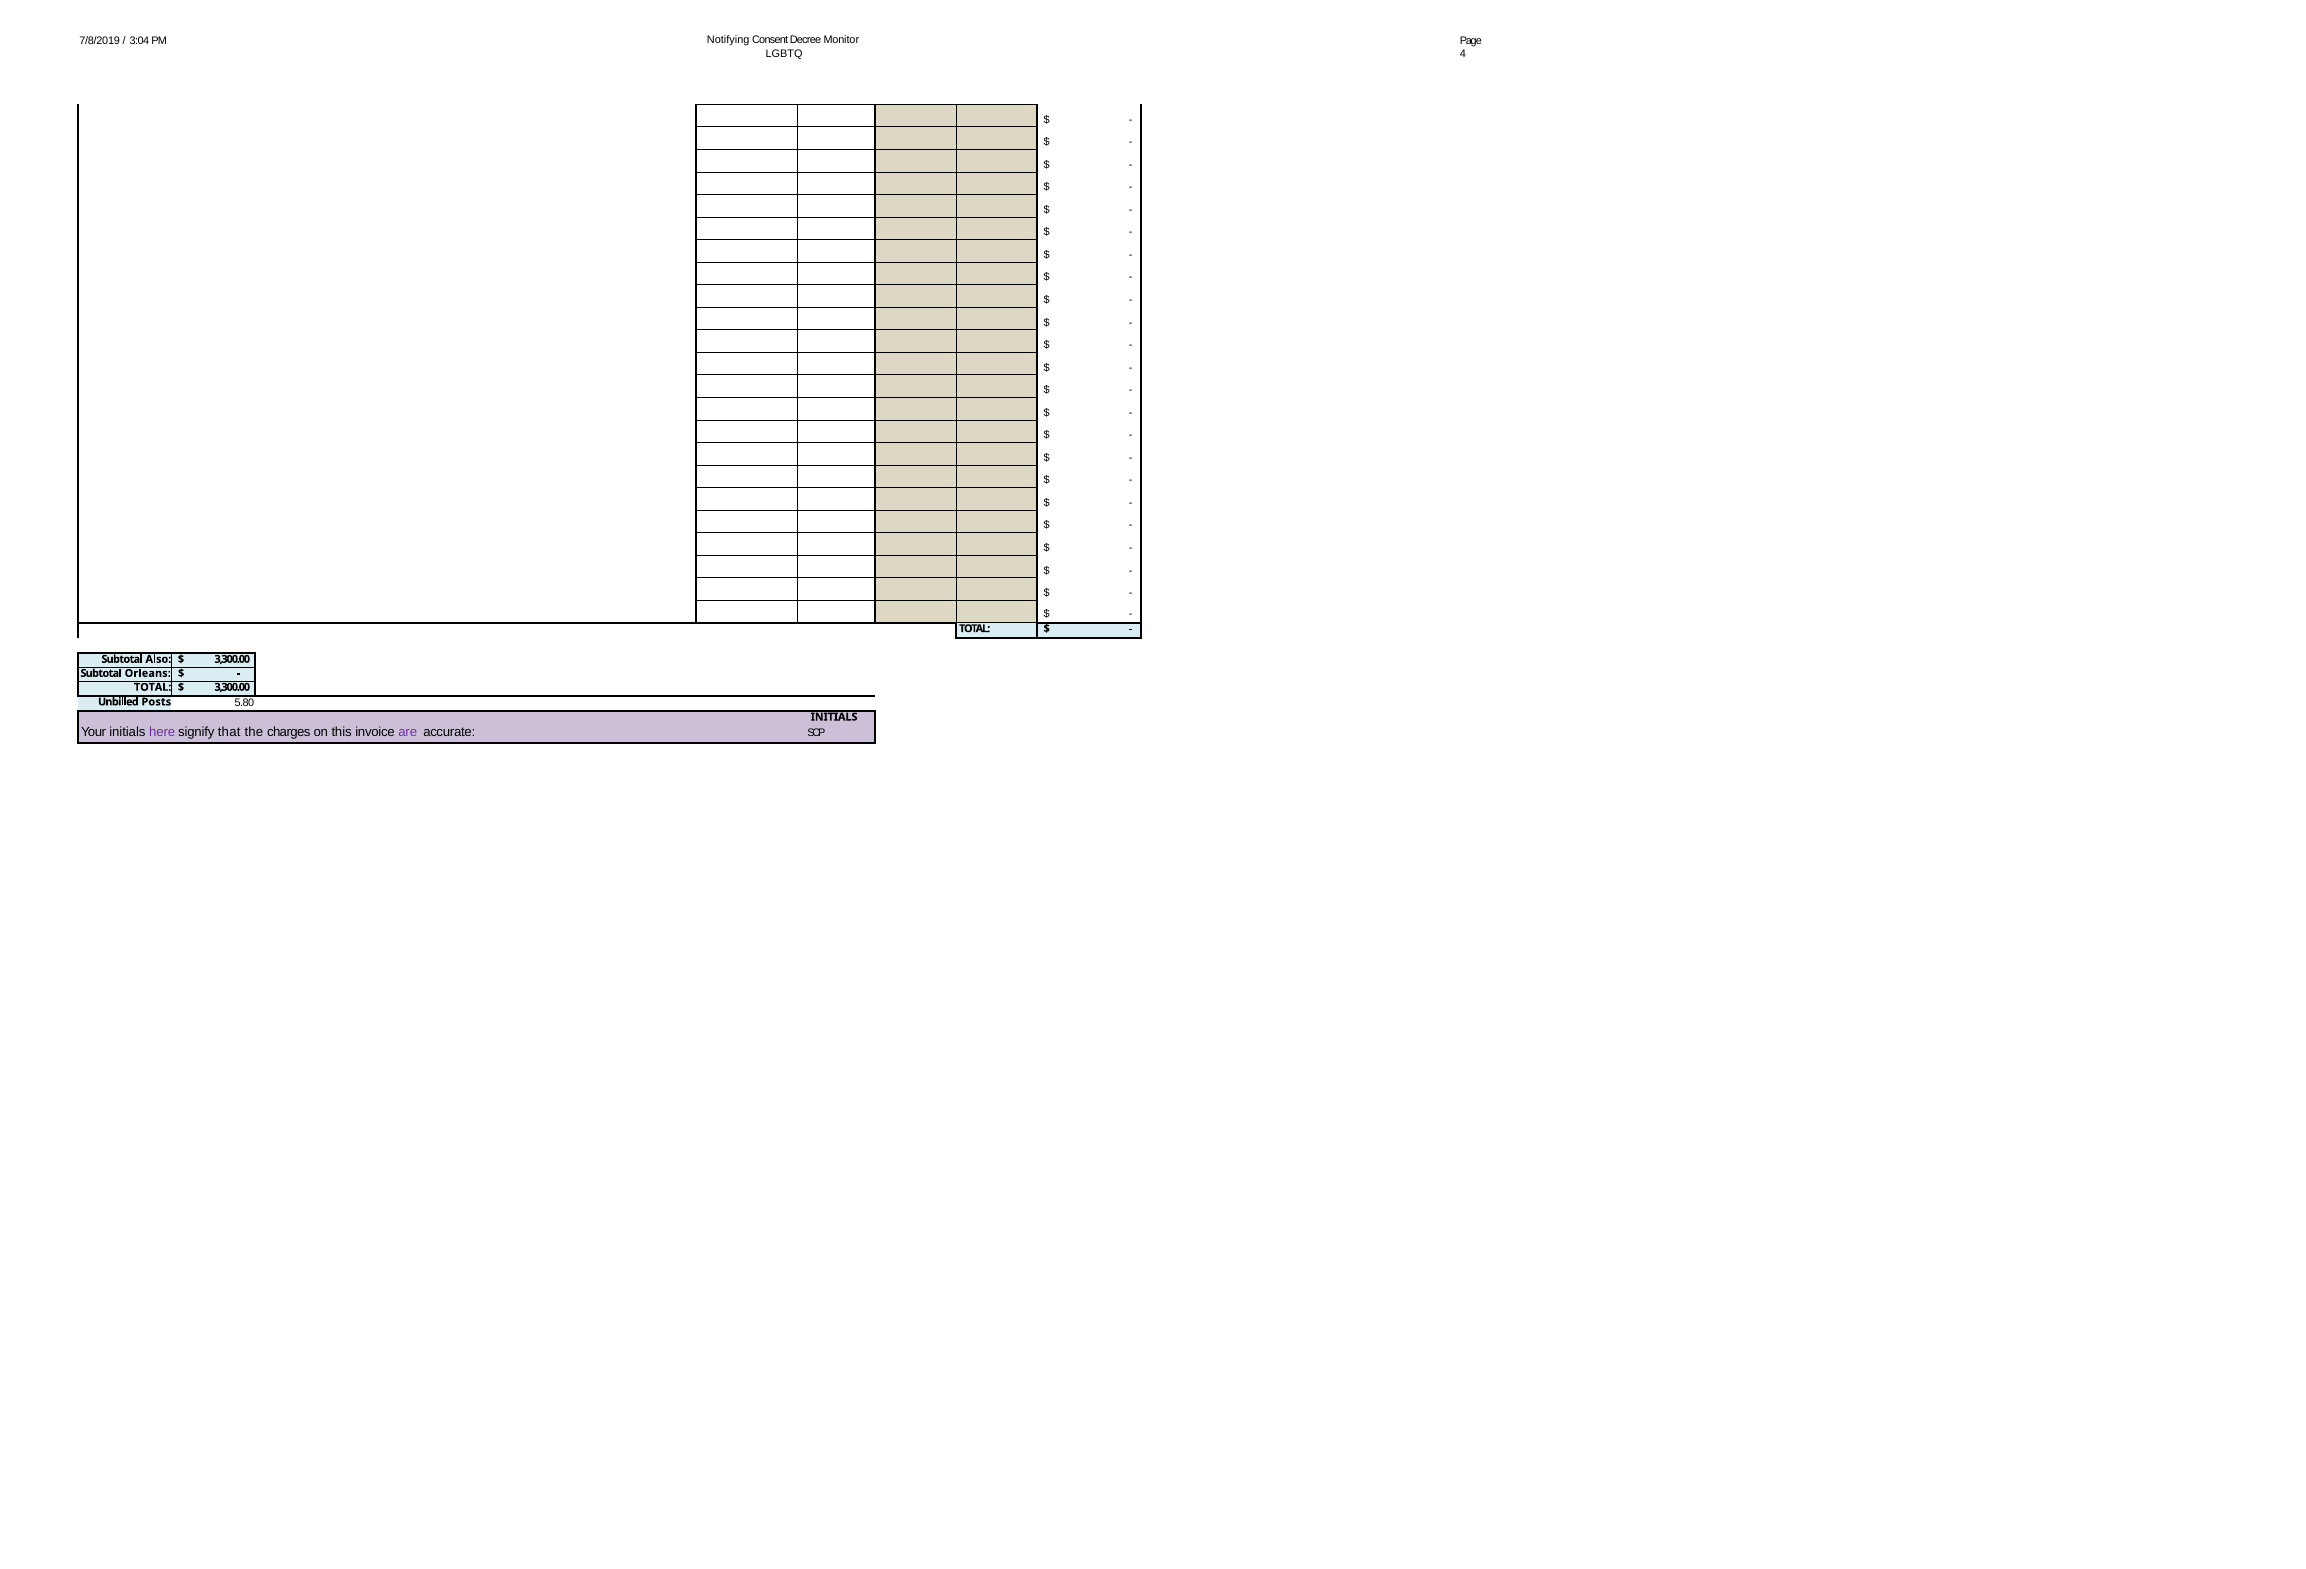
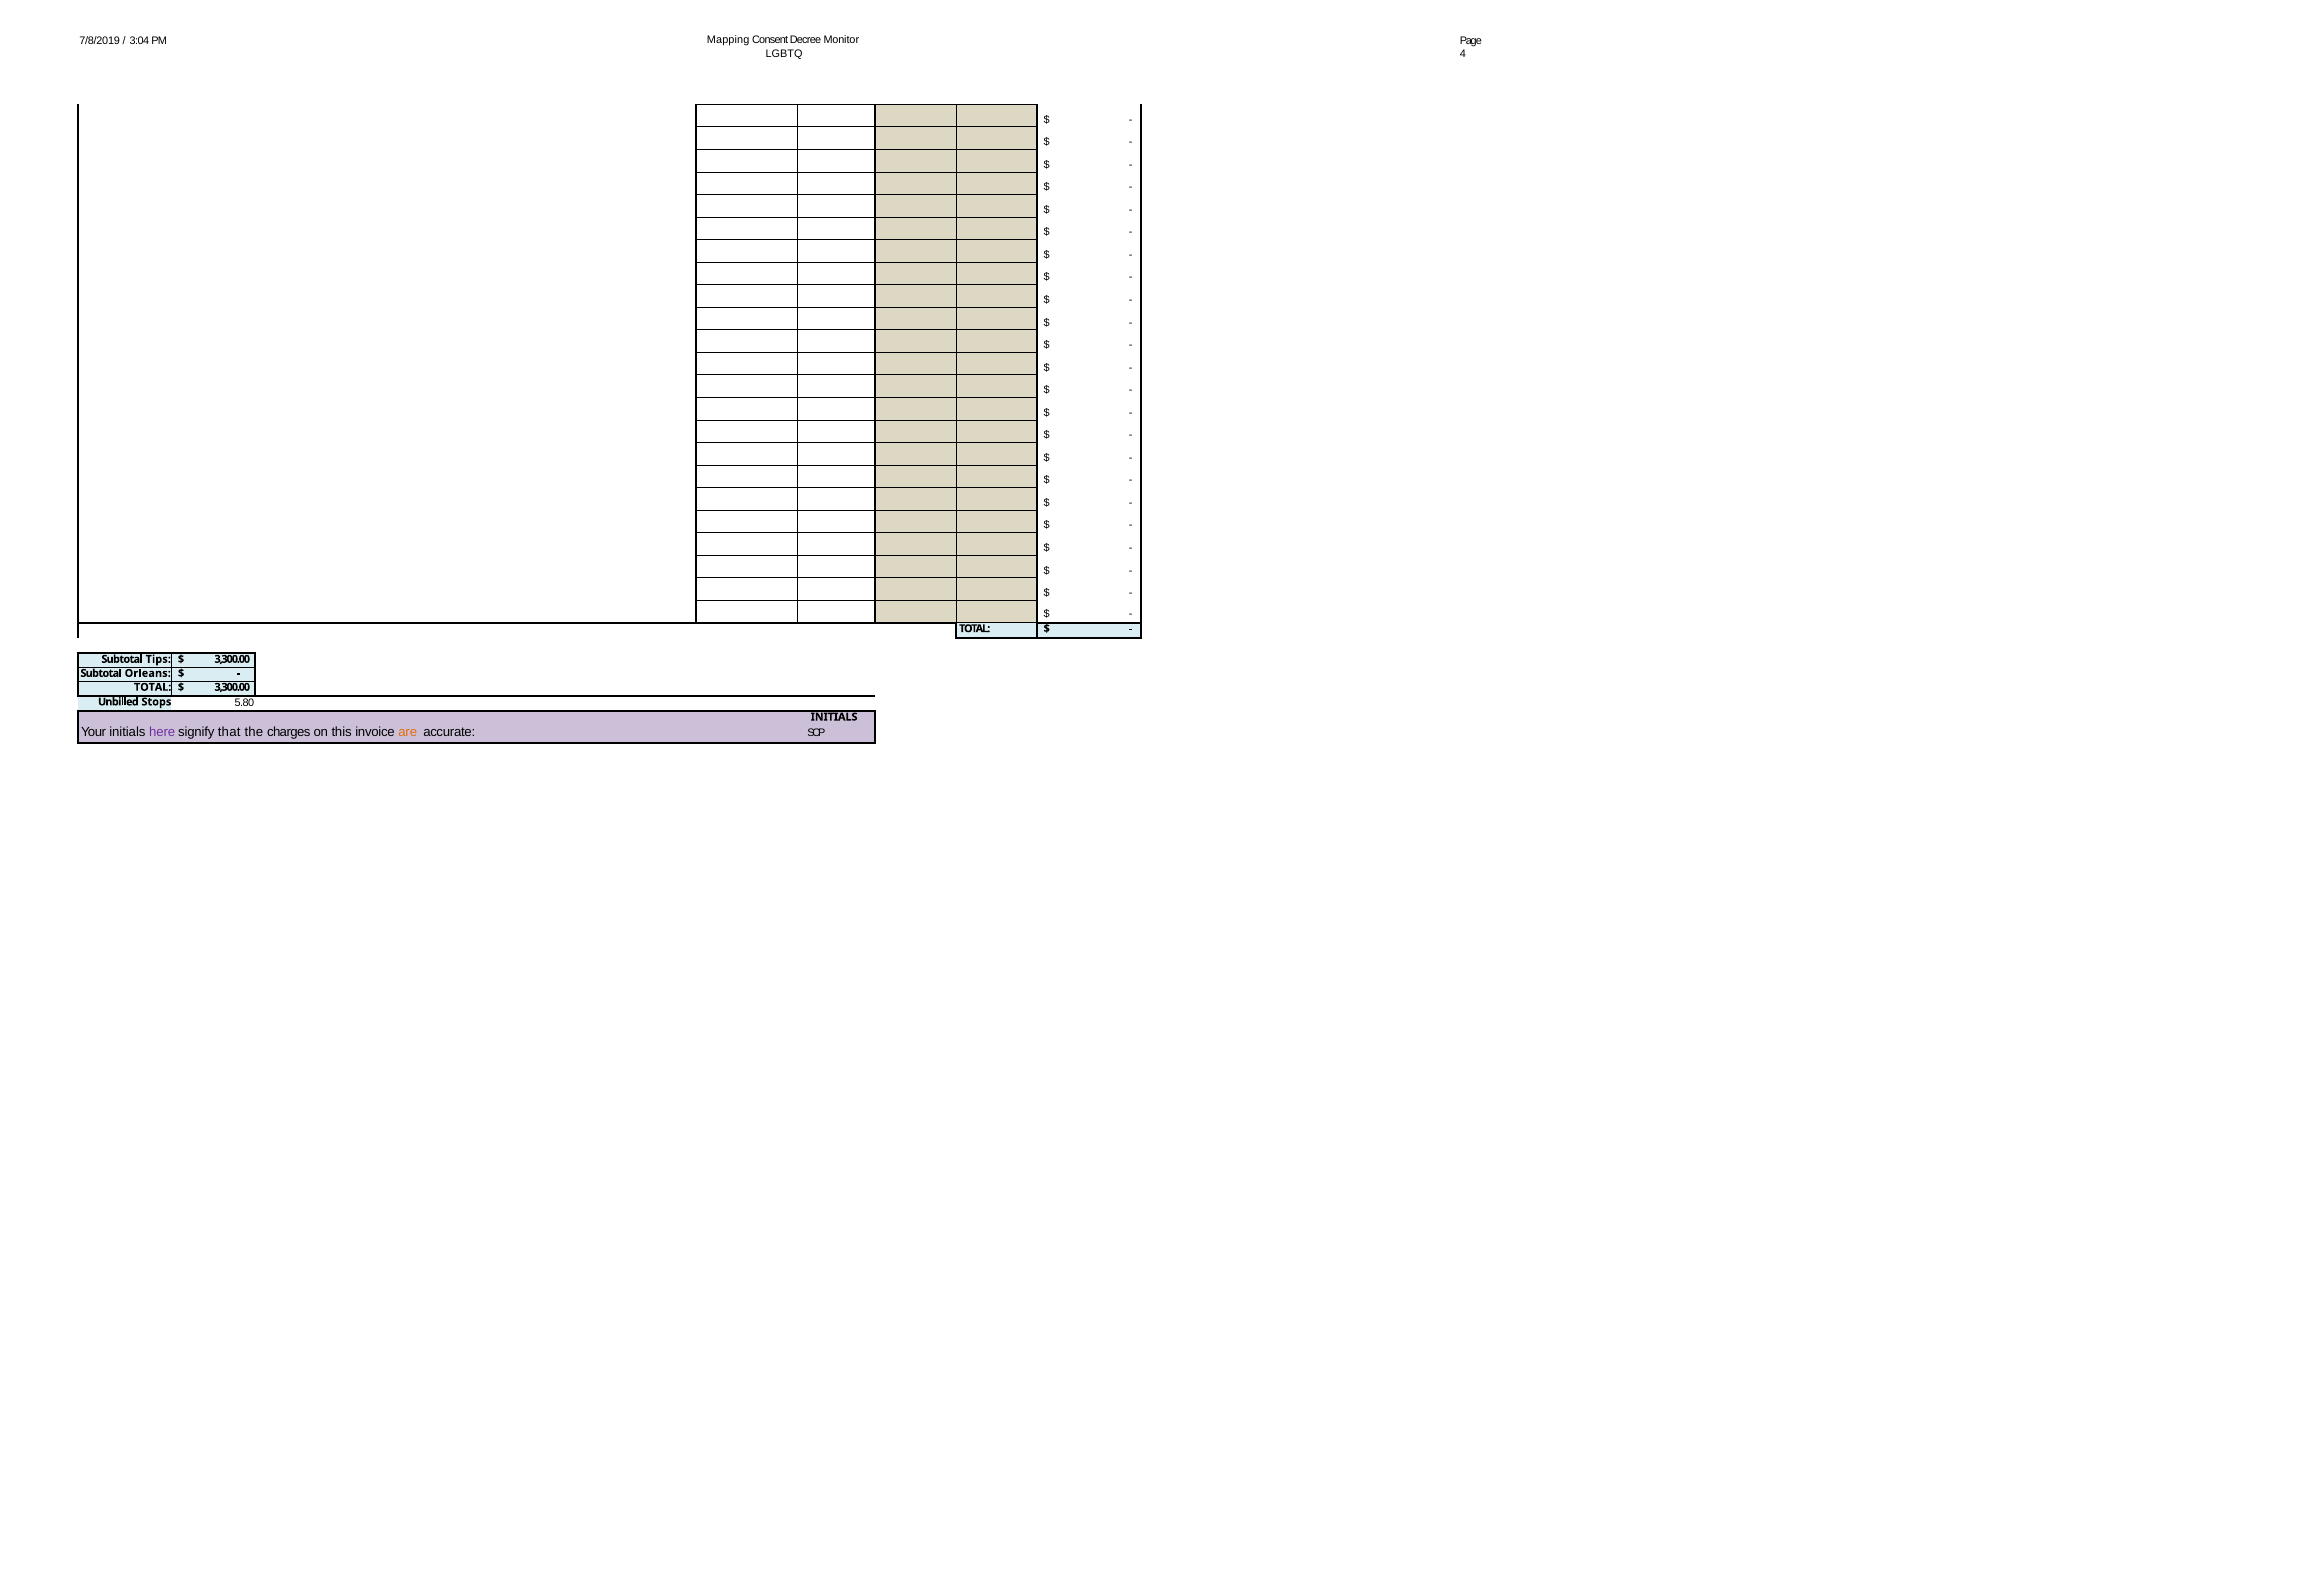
Notifying: Notifying -> Mapping
Also: Also -> Tips
Posts: Posts -> Stops
are colour: purple -> orange
